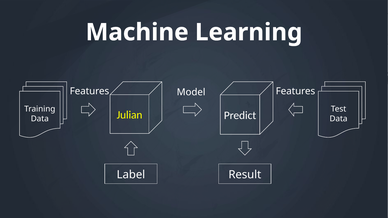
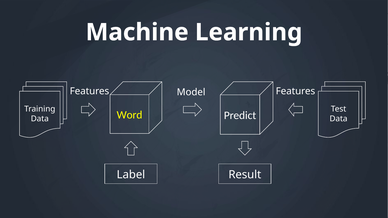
Julian: Julian -> Word
